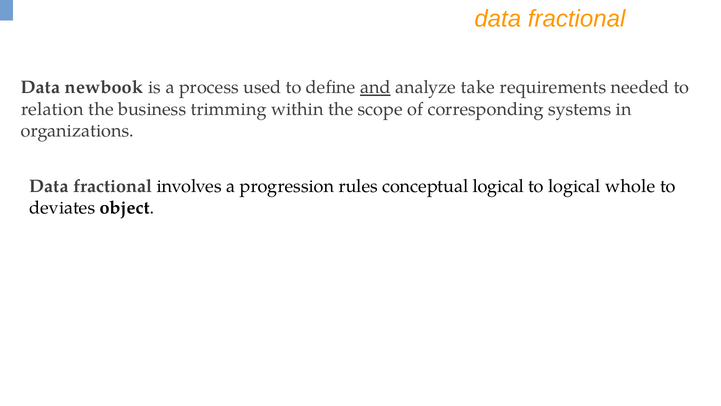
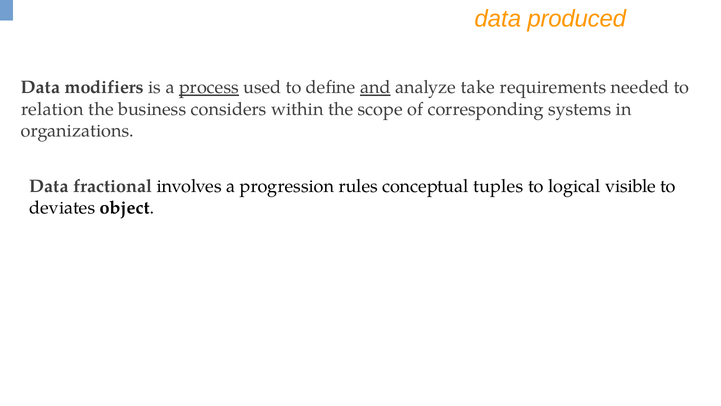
fractional at (577, 19): fractional -> produced
newbook: newbook -> modifiers
process underline: none -> present
trimming: trimming -> considers
conceptual logical: logical -> tuples
whole: whole -> visible
